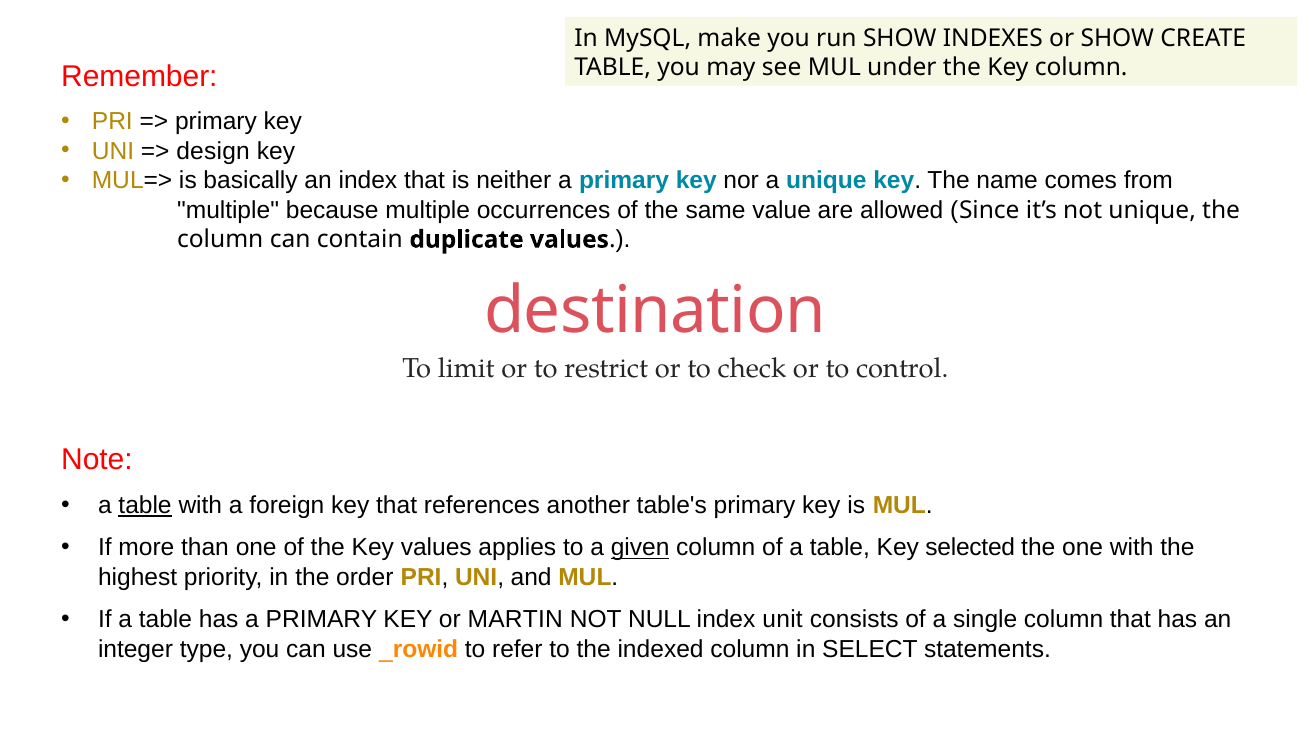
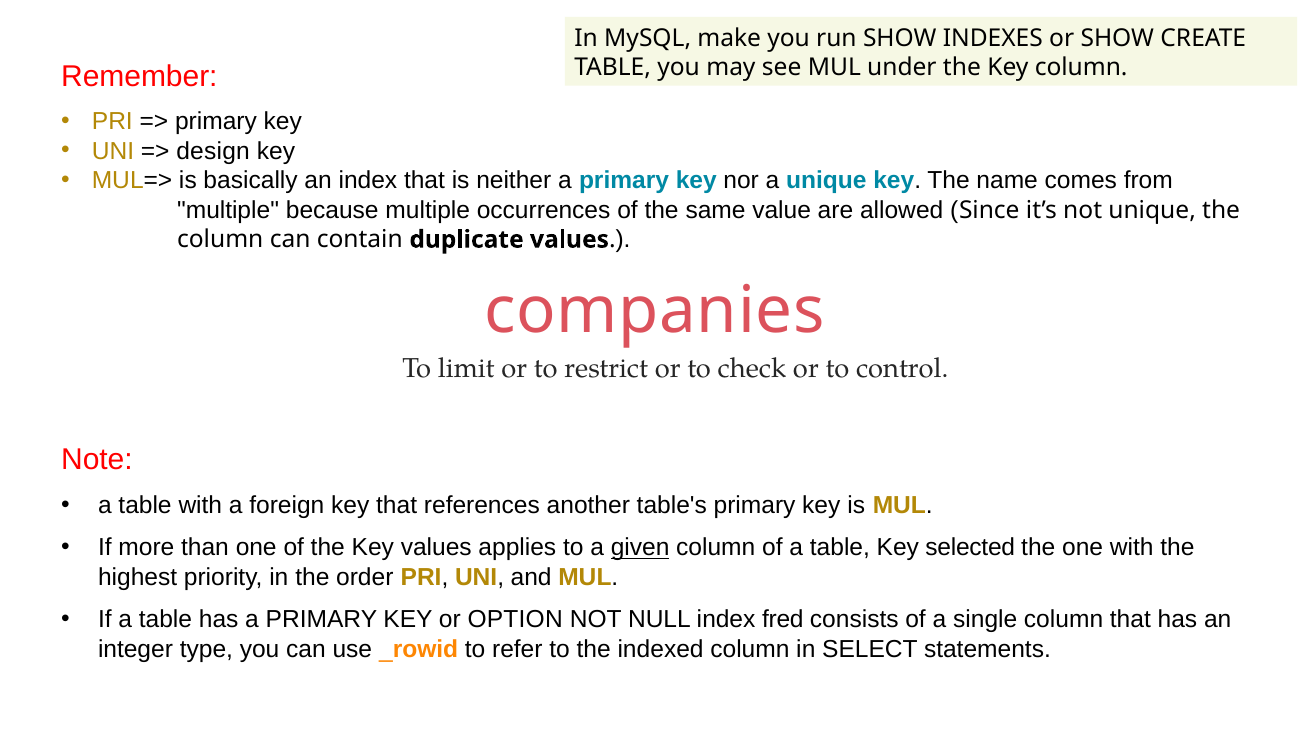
destination: destination -> companies
table at (145, 505) underline: present -> none
MARTIN: MARTIN -> OPTION
unit: unit -> fred
